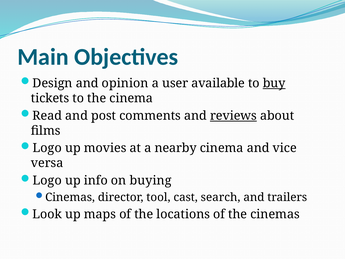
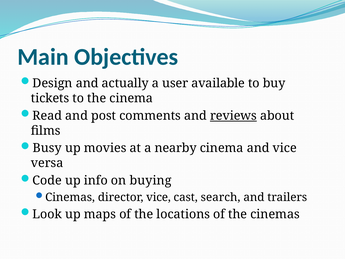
opinion: opinion -> actually
buy underline: present -> none
Logo at (47, 148): Logo -> Busy
Logo at (47, 180): Logo -> Code
director tool: tool -> vice
